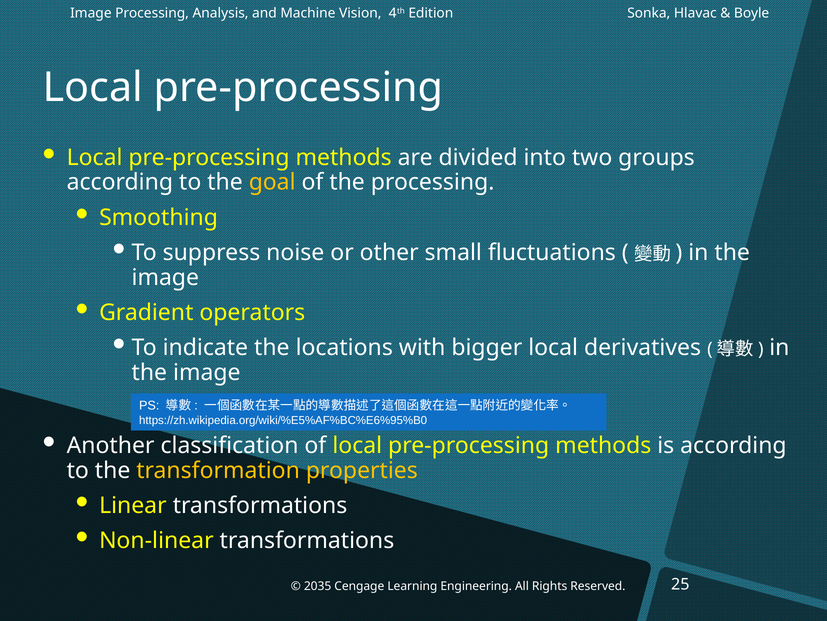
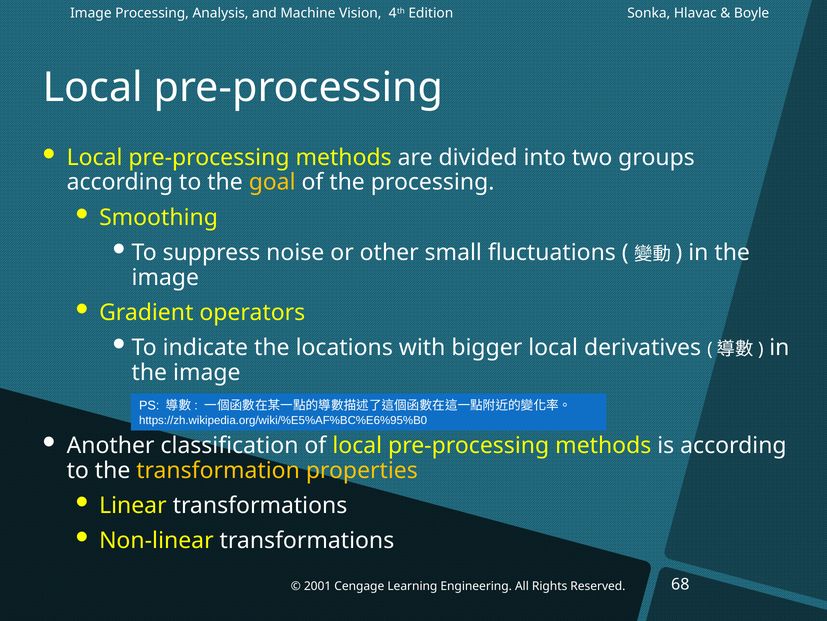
2035: 2035 -> 2001
25: 25 -> 68
